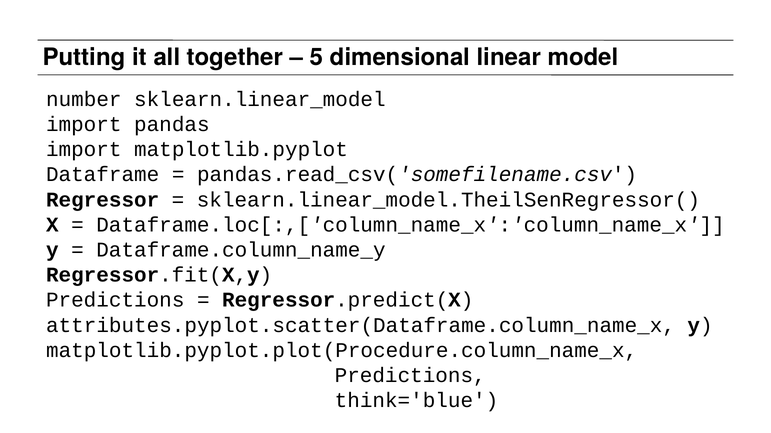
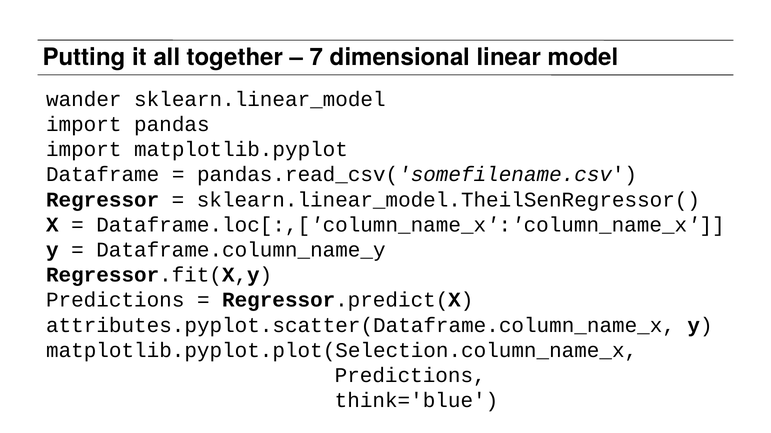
5: 5 -> 7
number: number -> wander
matplotlib.pyplot.plot(Procedure.column_name_x: matplotlib.pyplot.plot(Procedure.column_name_x -> matplotlib.pyplot.plot(Selection.column_name_x
